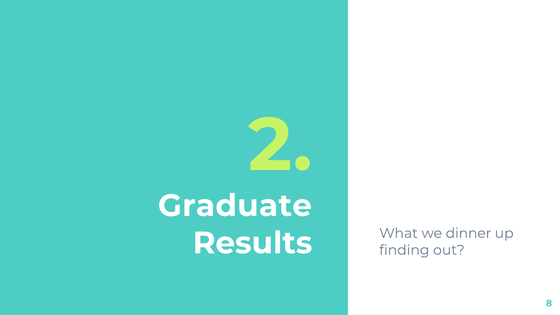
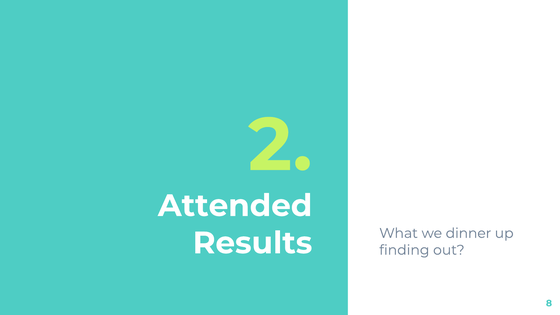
Graduate: Graduate -> Attended
